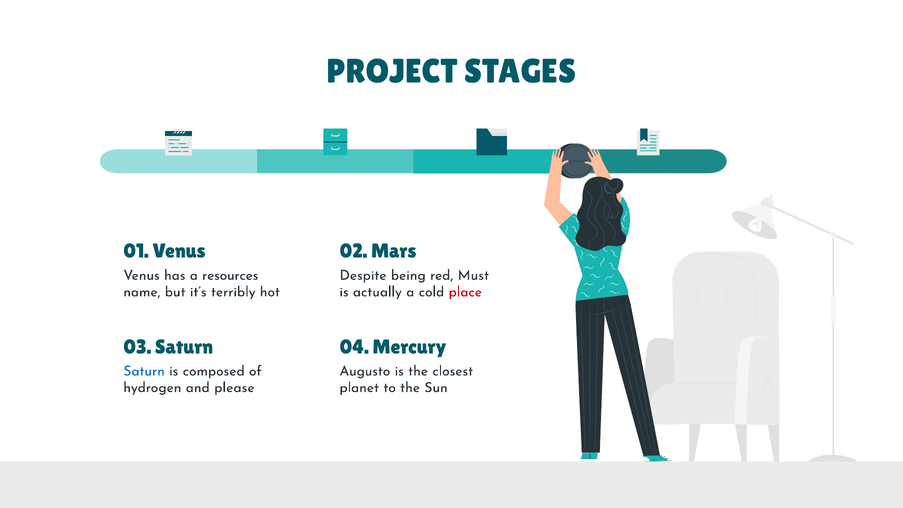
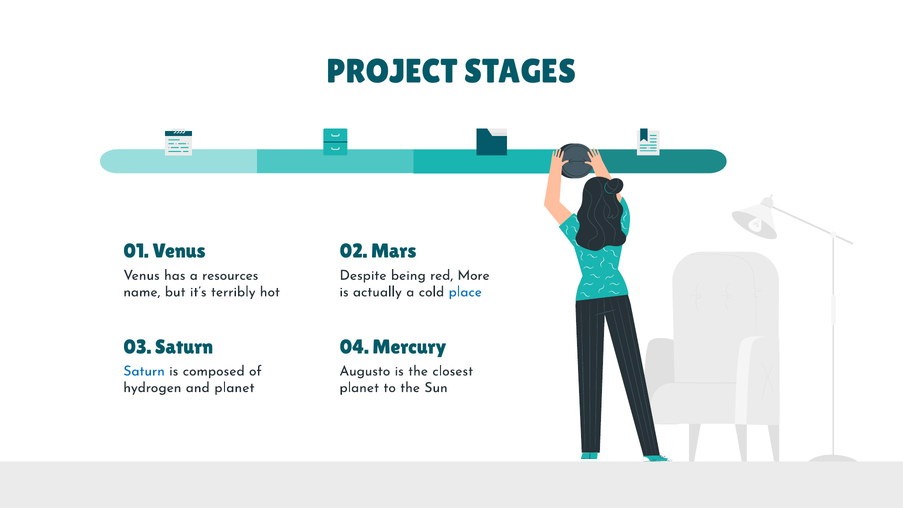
Must: Must -> More
place colour: red -> blue
and please: please -> planet
